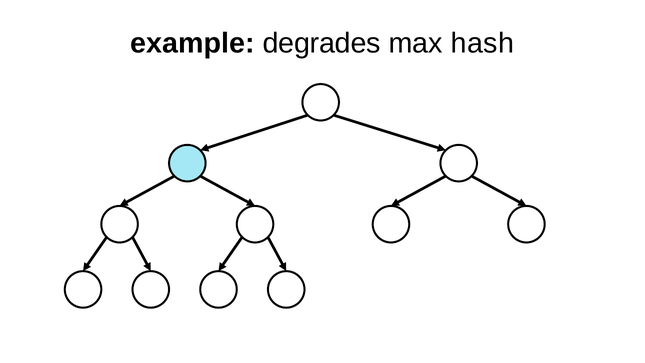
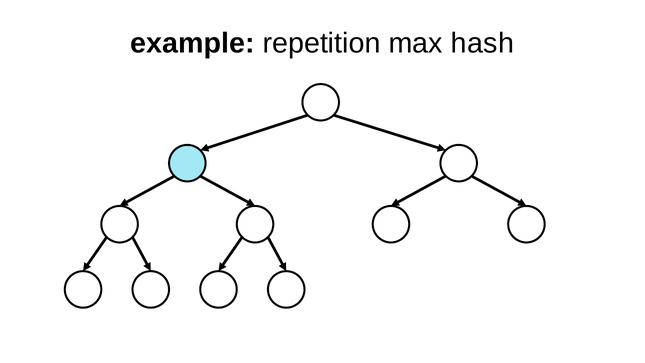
degrades: degrades -> repetition
